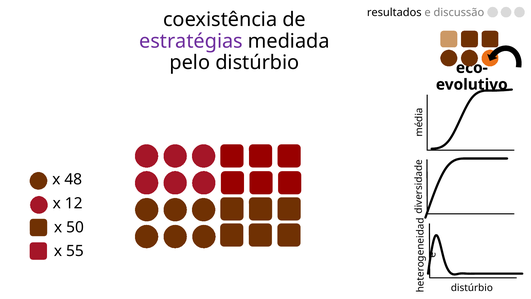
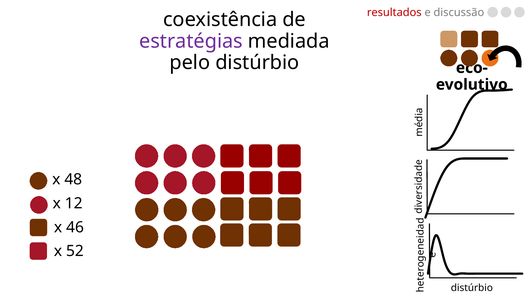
resultados colour: black -> red
50: 50 -> 46
55: 55 -> 52
